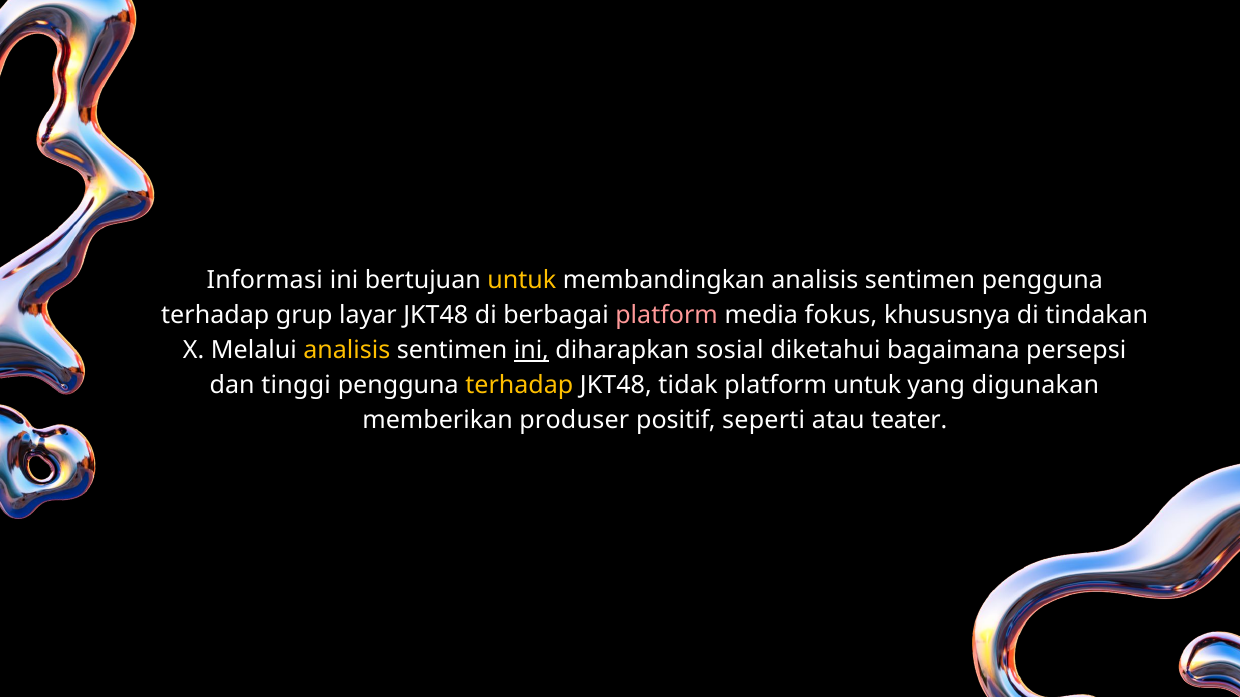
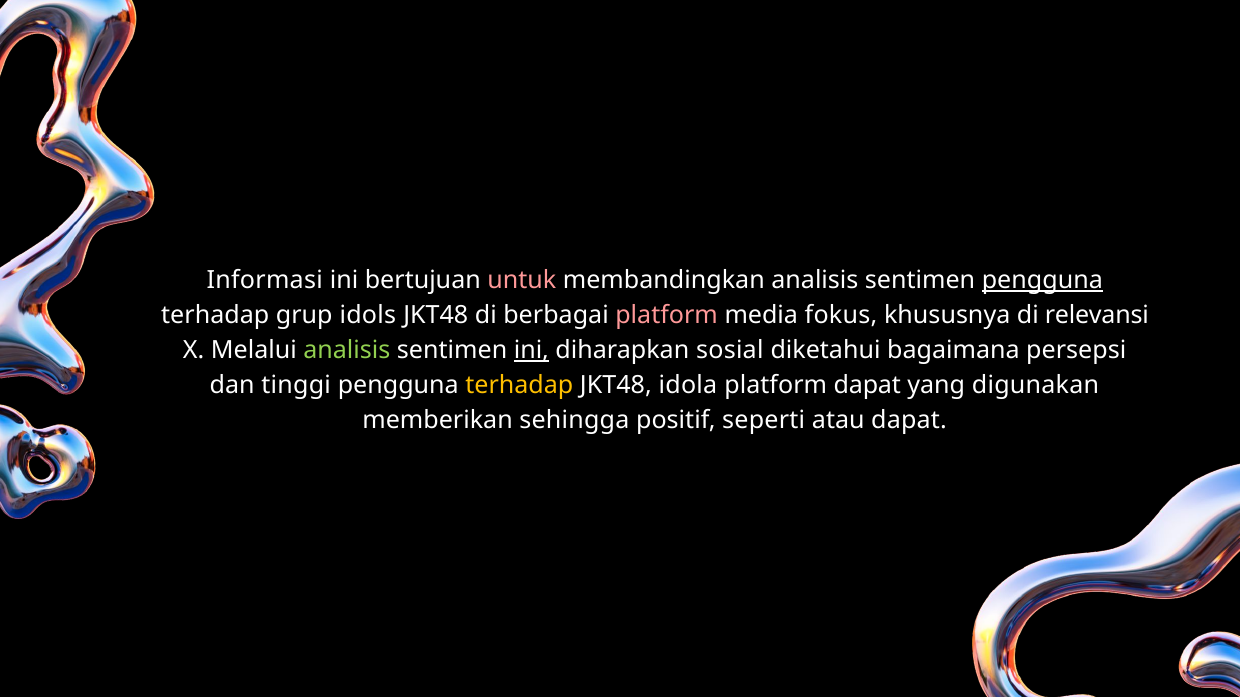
untuk at (522, 280) colour: yellow -> pink
pengguna at (1042, 280) underline: none -> present
layar: layar -> idols
tindakan: tindakan -> relevansi
analisis at (347, 351) colour: yellow -> light green
tidak: tidak -> idola
platform untuk: untuk -> dapat
produser: produser -> sehingga
atau teater: teater -> dapat
